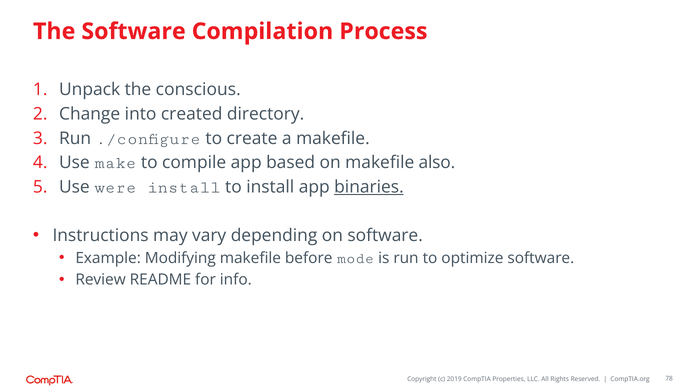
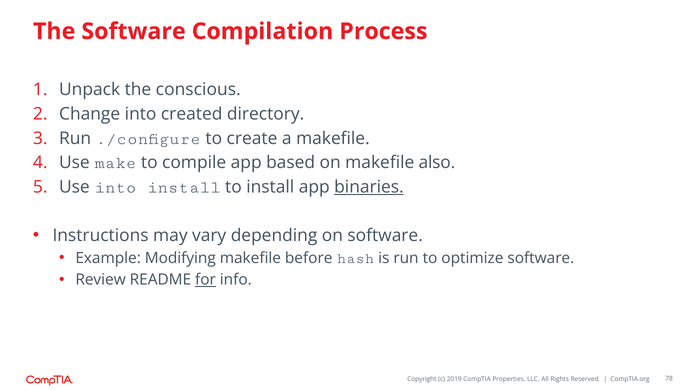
Use were: were -> into
mode: mode -> hash
for underline: none -> present
